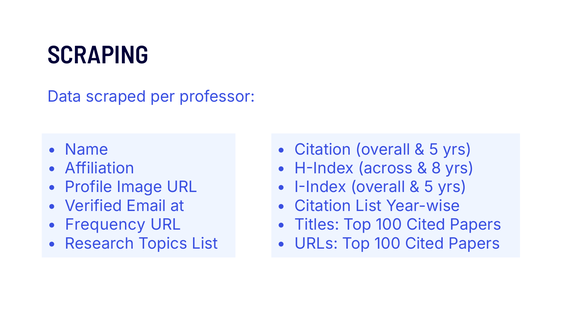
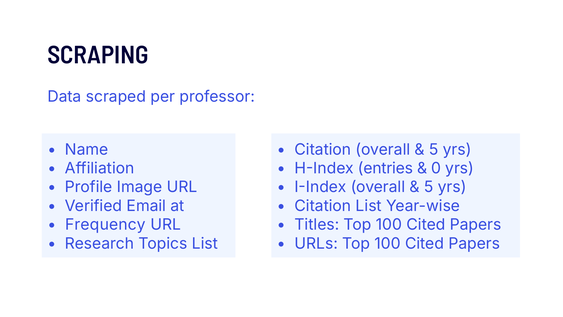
across: across -> entries
8: 8 -> 0
